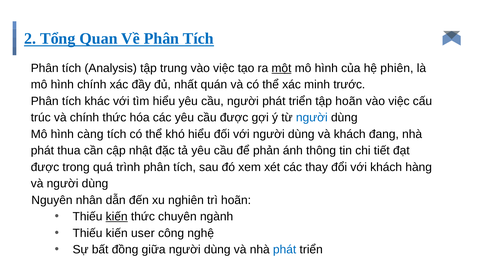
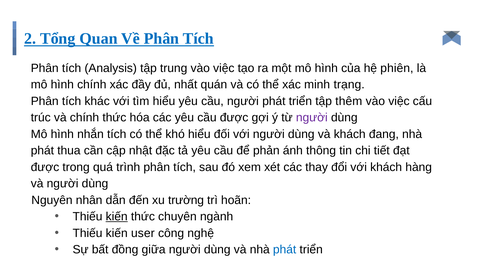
một underline: present -> none
trước: trước -> trạng
tập hoãn: hoãn -> thêm
người at (312, 118) colour: blue -> purple
càng: càng -> nhắn
nghiên: nghiên -> trường
